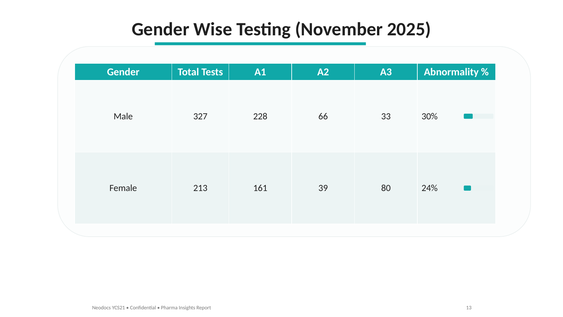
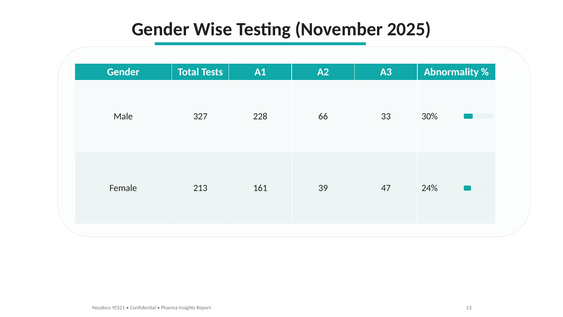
80: 80 -> 47
